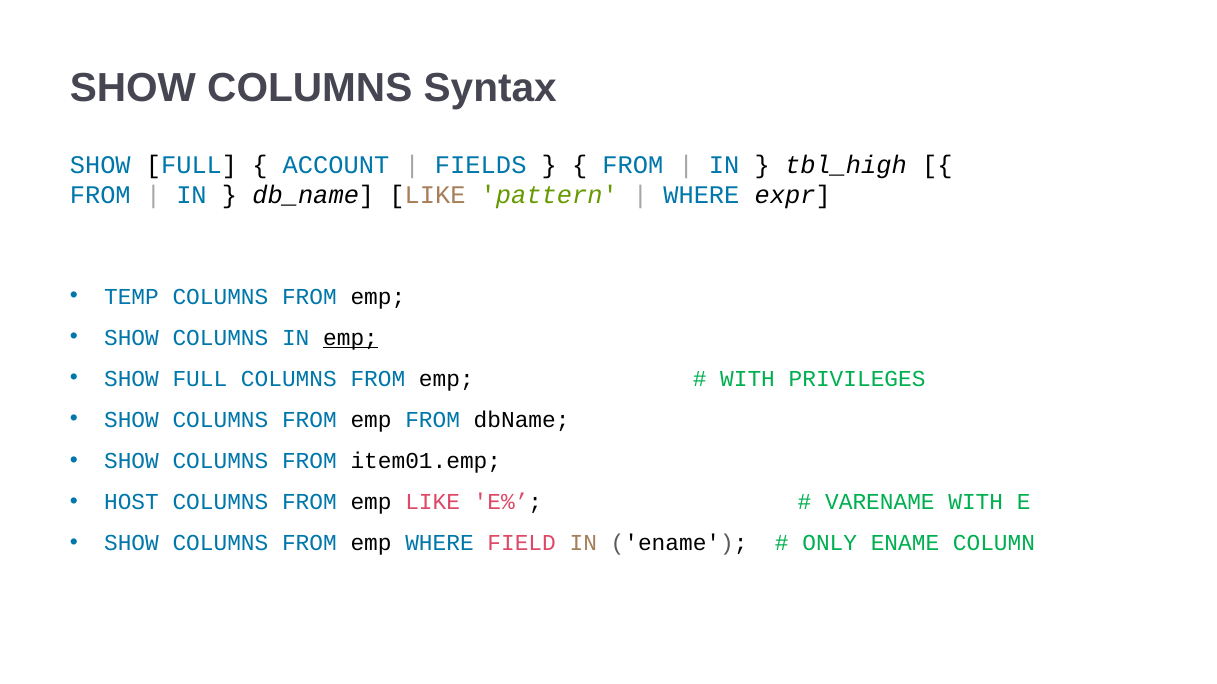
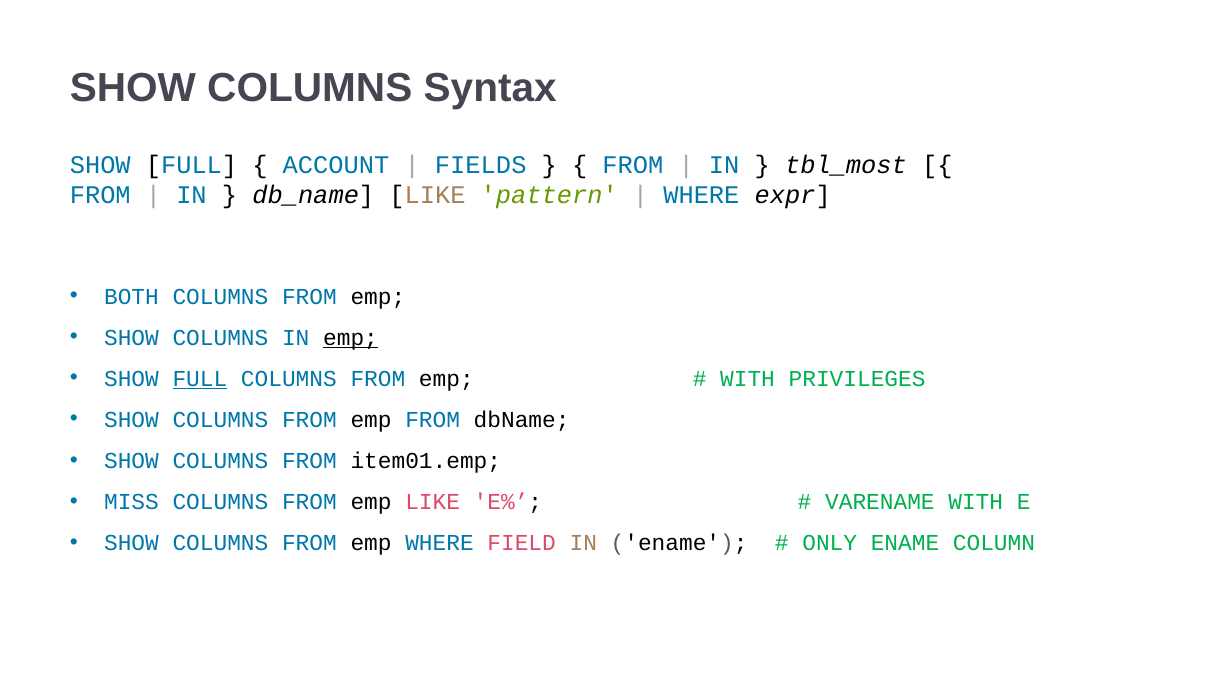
tbl_high: tbl_high -> tbl_most
TEMP: TEMP -> BOTH
FULL at (200, 379) underline: none -> present
HOST: HOST -> MISS
